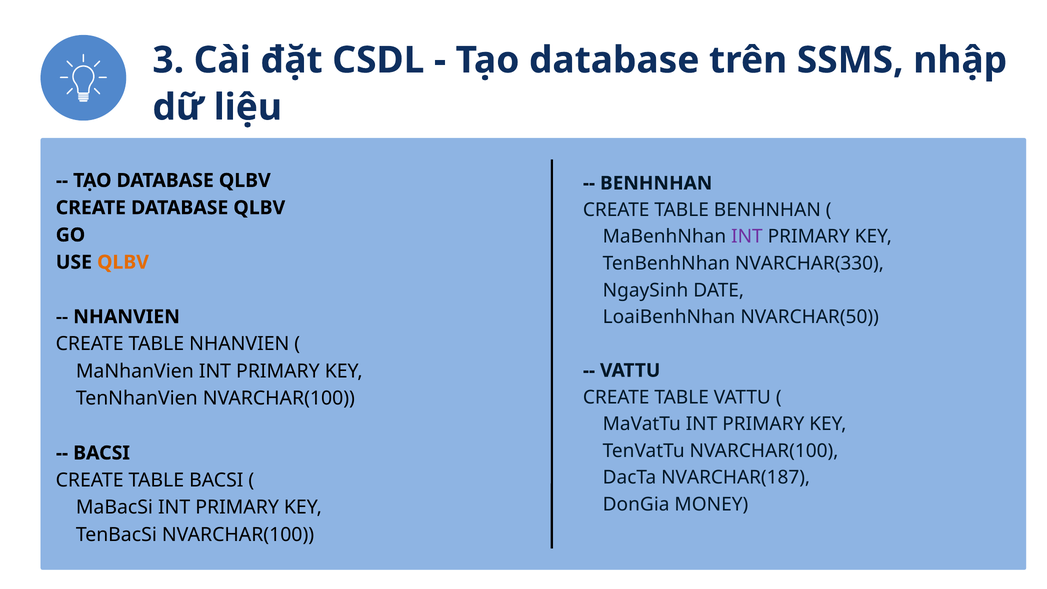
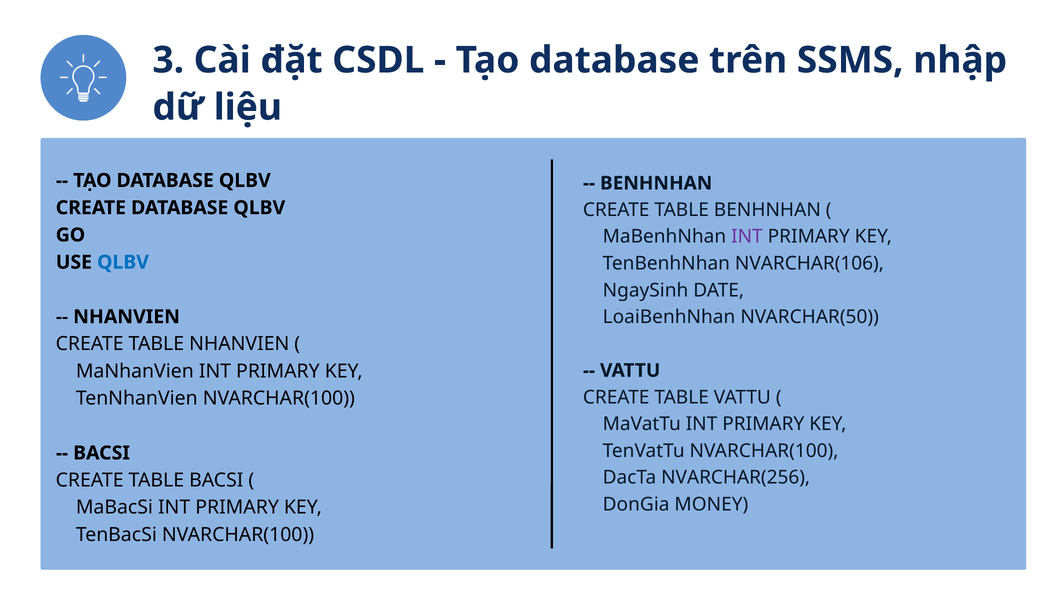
NVARCHAR(330: NVARCHAR(330 -> NVARCHAR(106
QLBV at (123, 262) colour: orange -> blue
NVARCHAR(187: NVARCHAR(187 -> NVARCHAR(256
